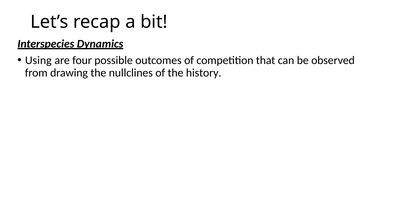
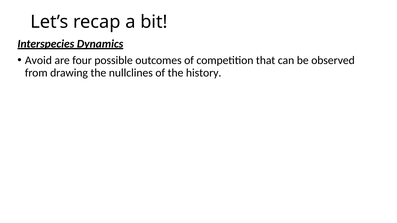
Using: Using -> Avoid
